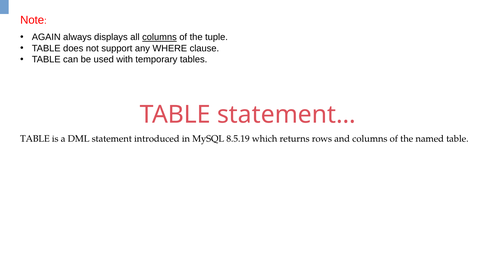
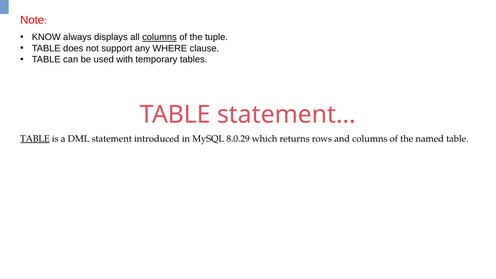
AGAIN: AGAIN -> KNOW
TABLE at (35, 139) underline: none -> present
8.5.19: 8.5.19 -> 8.0.29
